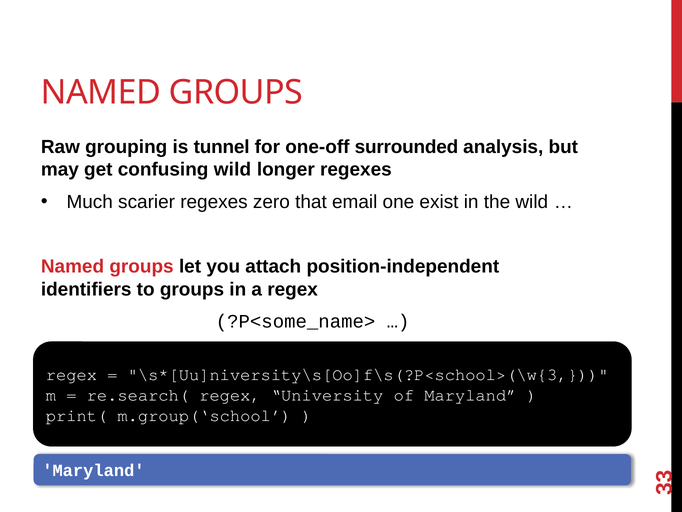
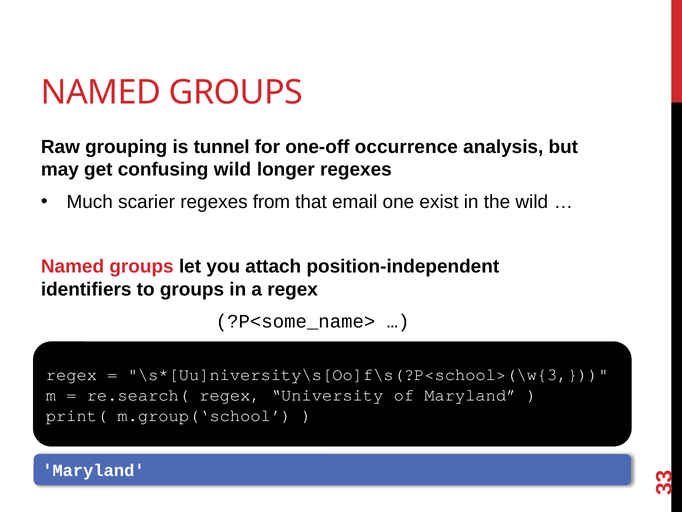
surrounded: surrounded -> occurrence
zero: zero -> from
